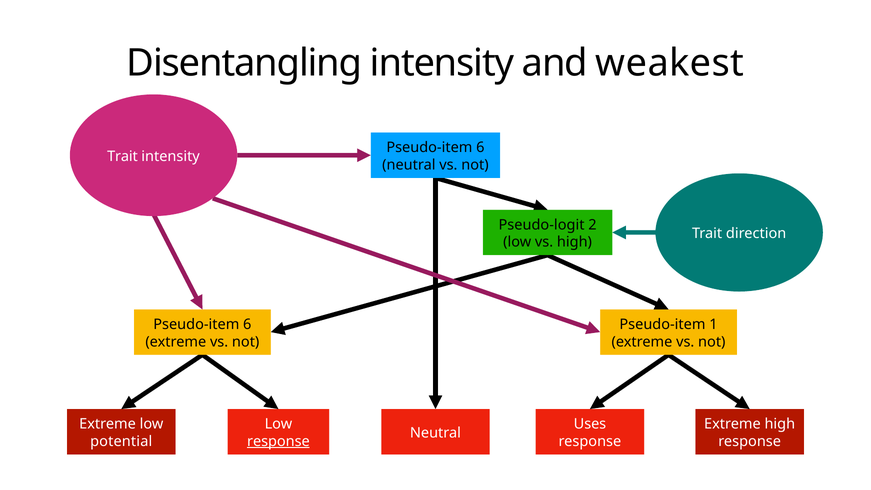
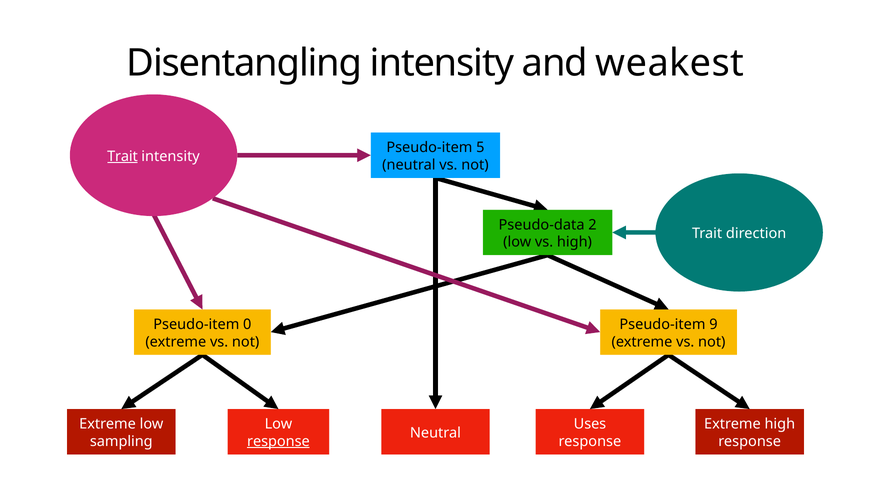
6 at (480, 148): 6 -> 5
Trait at (122, 156) underline: none -> present
Pseudo-logit: Pseudo-logit -> Pseudo-data
6 at (247, 324): 6 -> 0
1: 1 -> 9
potential: potential -> sampling
